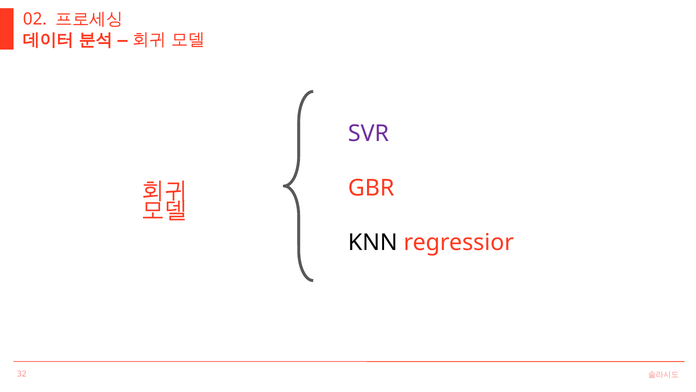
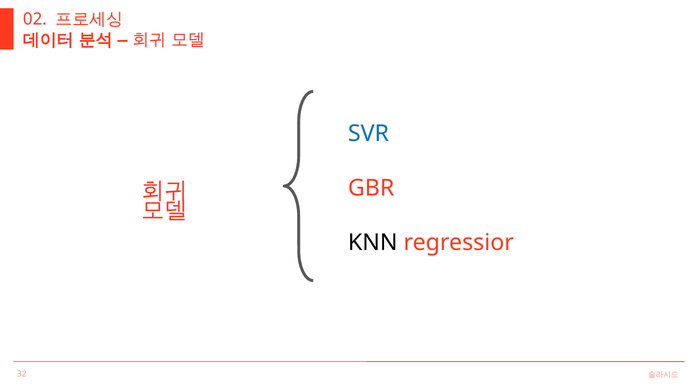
SVR colour: purple -> blue
